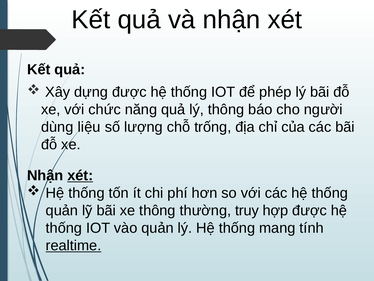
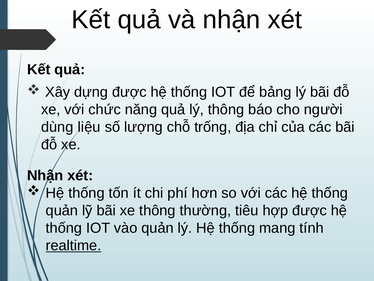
phép: phép -> bảng
xét at (80, 175) underline: present -> none
truy: truy -> tiêu
